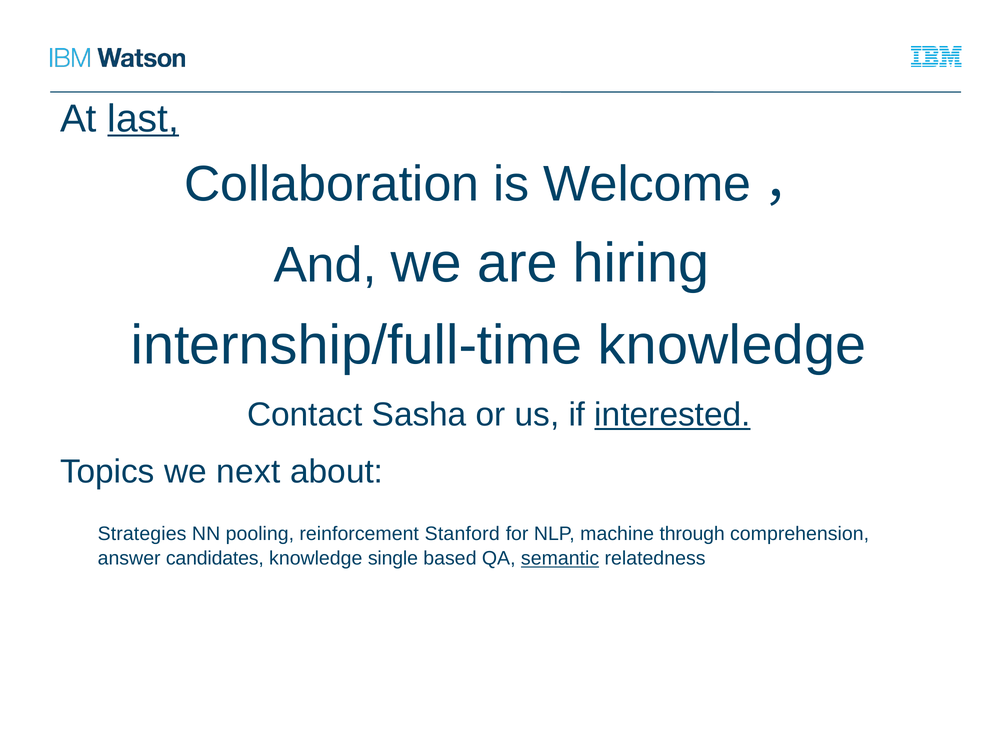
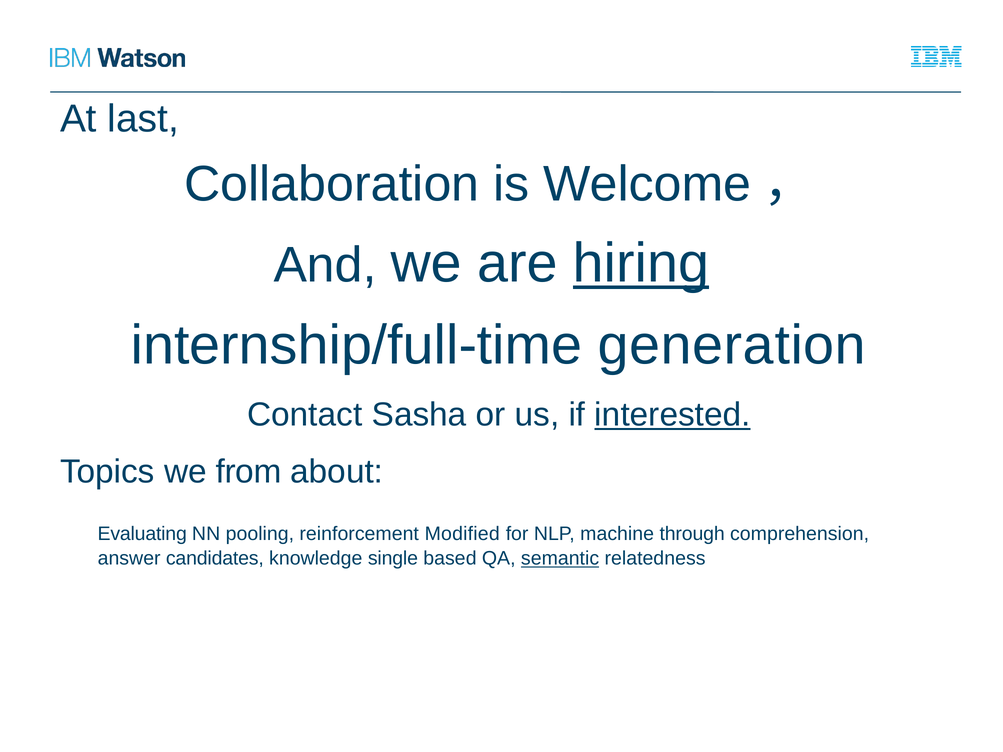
last underline: present -> none
hiring underline: none -> present
internship/full-time knowledge: knowledge -> generation
next: next -> from
Strategies: Strategies -> Evaluating
Stanford: Stanford -> Modified
